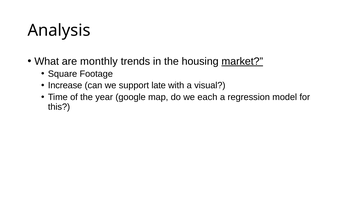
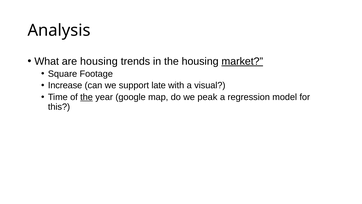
are monthly: monthly -> housing
the at (87, 97) underline: none -> present
each: each -> peak
